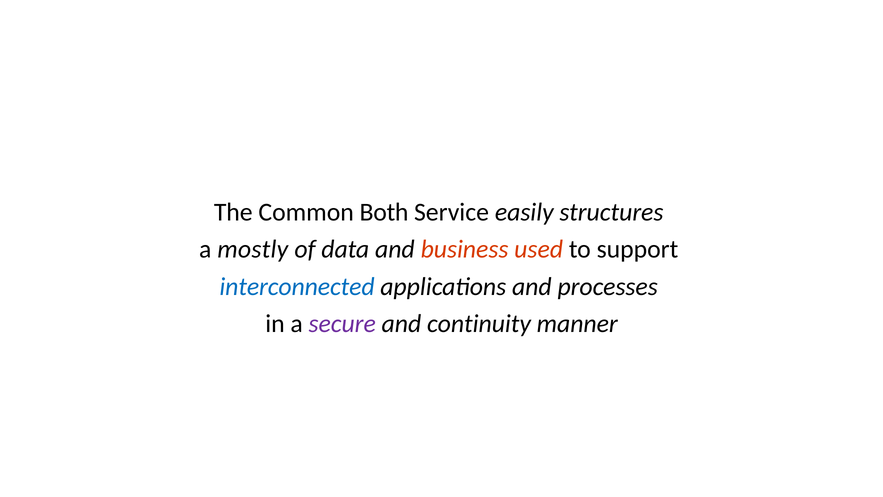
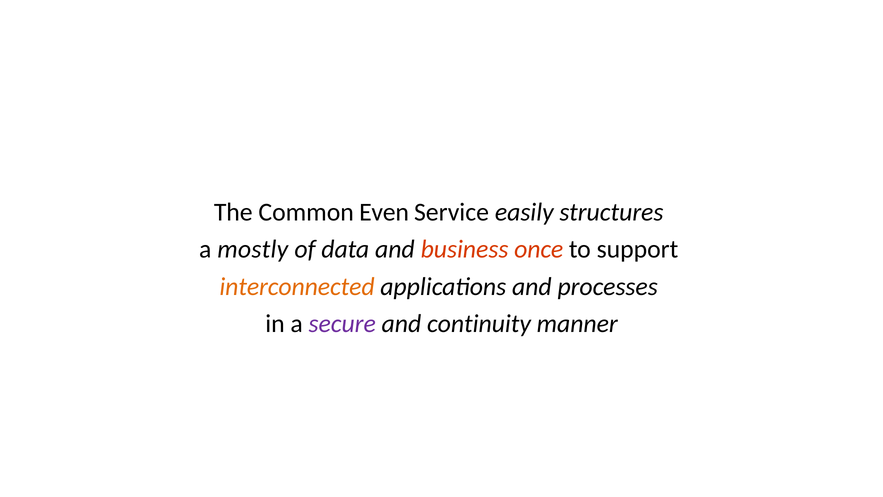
Both: Both -> Even
used: used -> once
interconnected colour: blue -> orange
